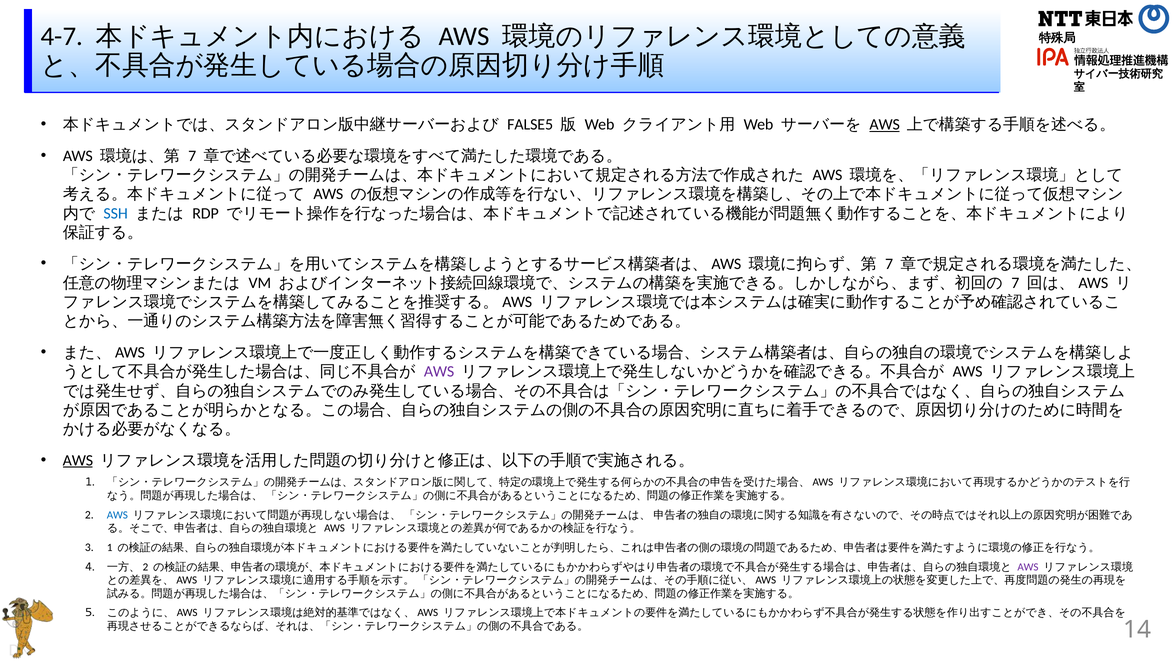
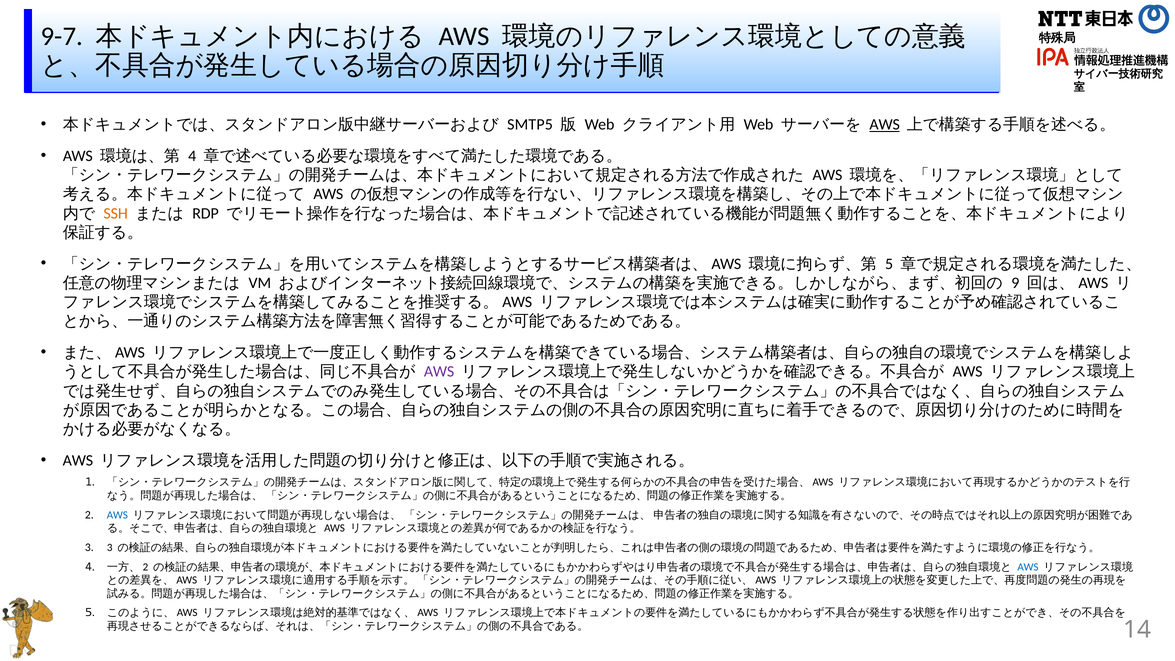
4-7: 4-7 -> 9-7
FALSE5: FALSE5 -> SMTP5
7 at (192, 156): 7 -> 4
SSH colour: blue -> orange
7 at (889, 264): 7 -> 5
7 at (1015, 283): 7 -> 9
AWS at (78, 460) underline: present -> none
1 at (110, 547): 1 -> 3
AWS at (1028, 567) colour: purple -> blue
